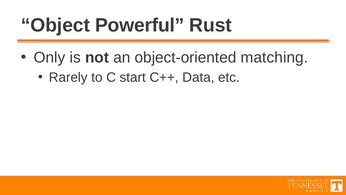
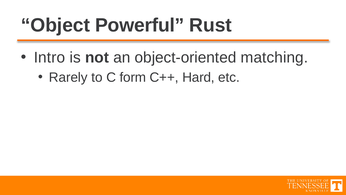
Only: Only -> Intro
start: start -> form
Data: Data -> Hard
